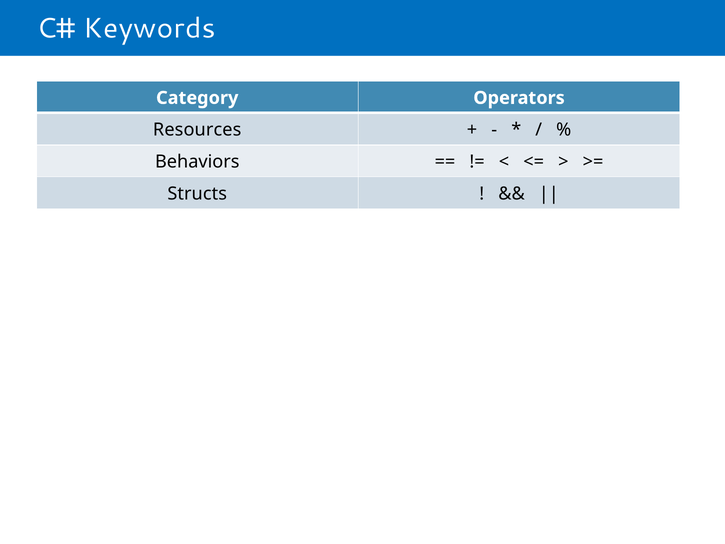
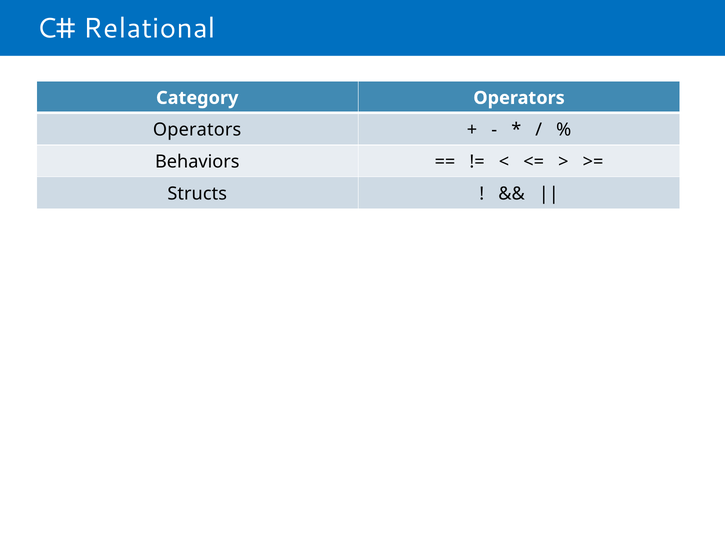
Keywords: Keywords -> Relational
Resources at (197, 130): Resources -> Operators
